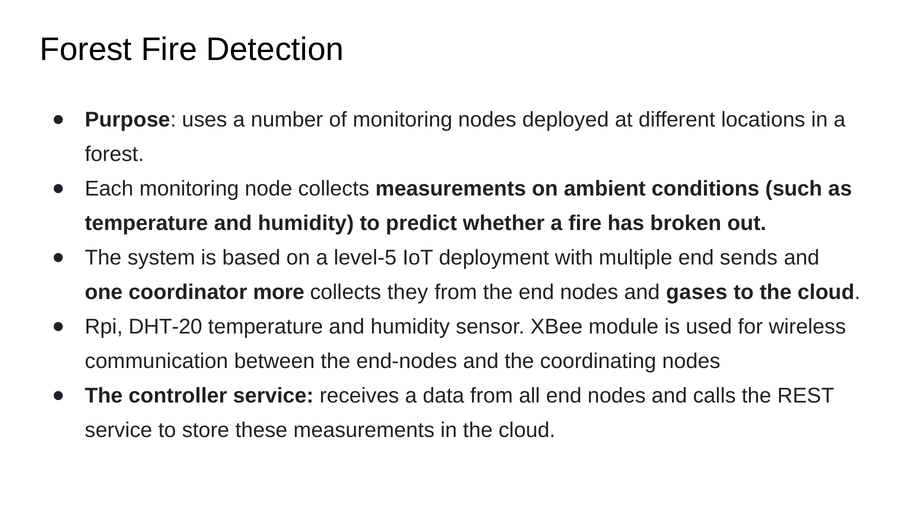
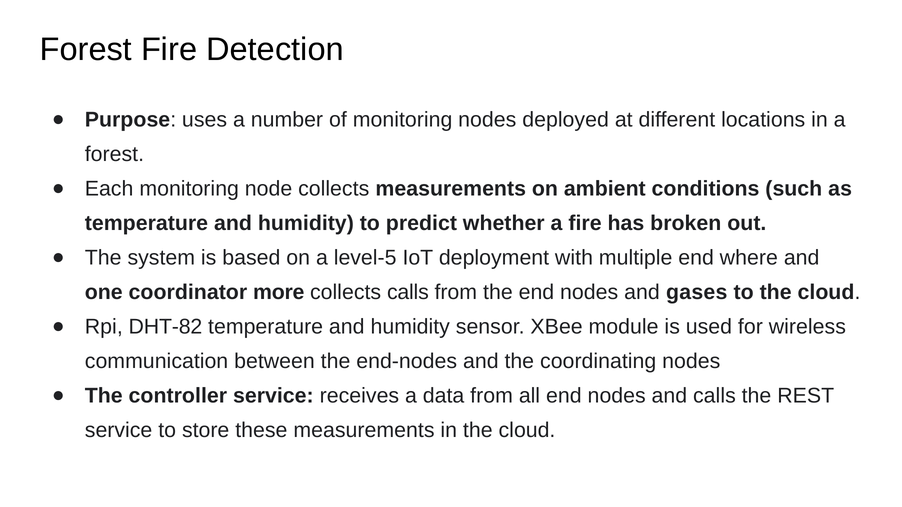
sends: sends -> where
collects they: they -> calls
DHT-20: DHT-20 -> DHT-82
